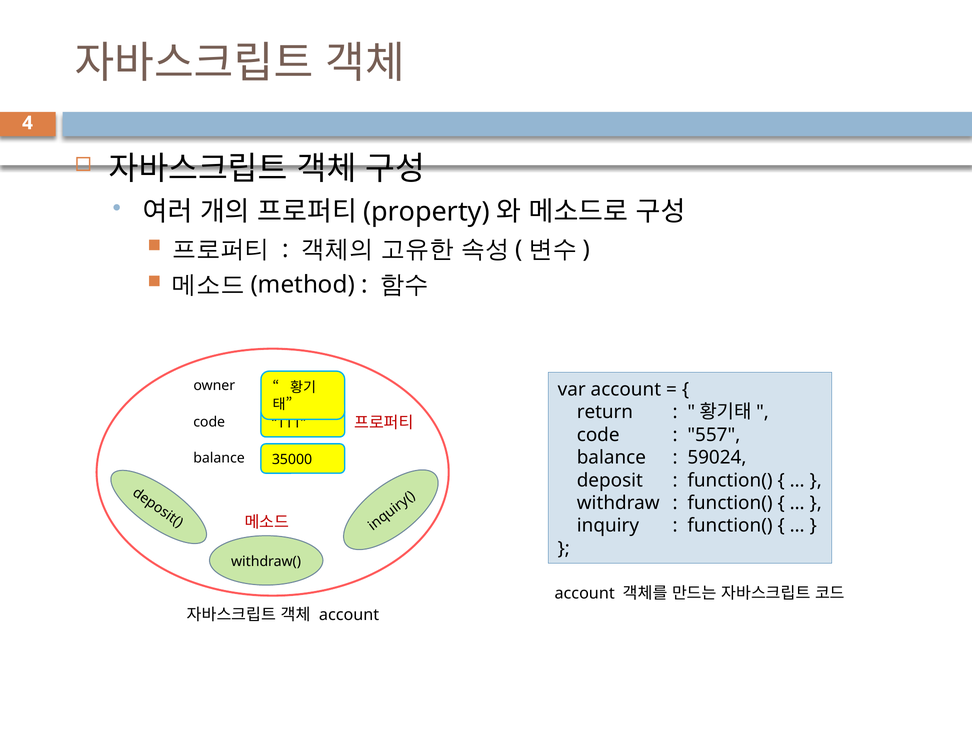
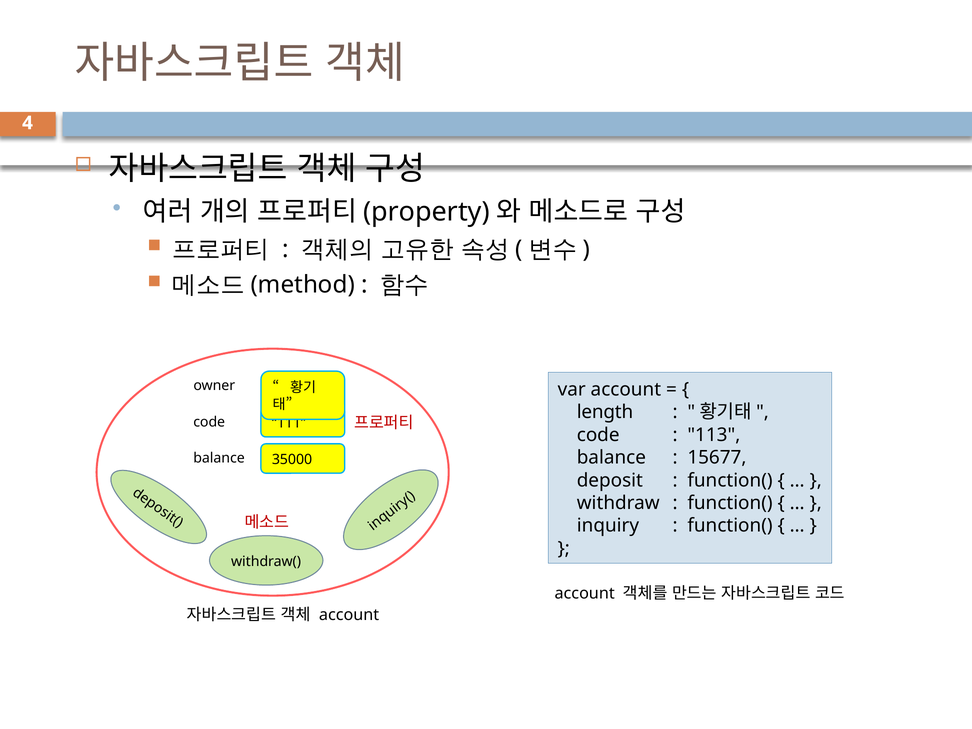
return: return -> length
557: 557 -> 113
59024: 59024 -> 15677
